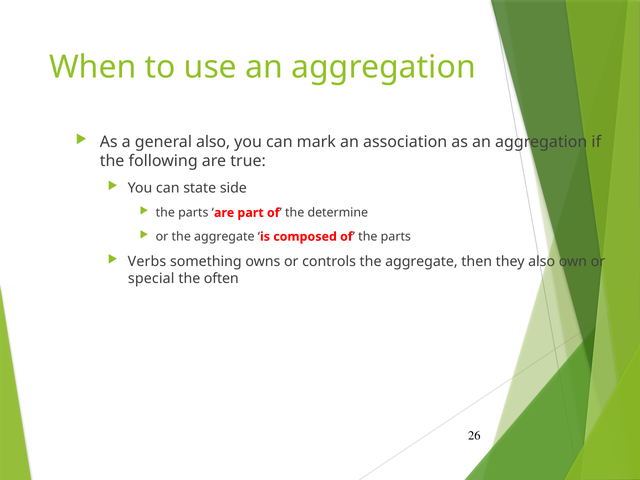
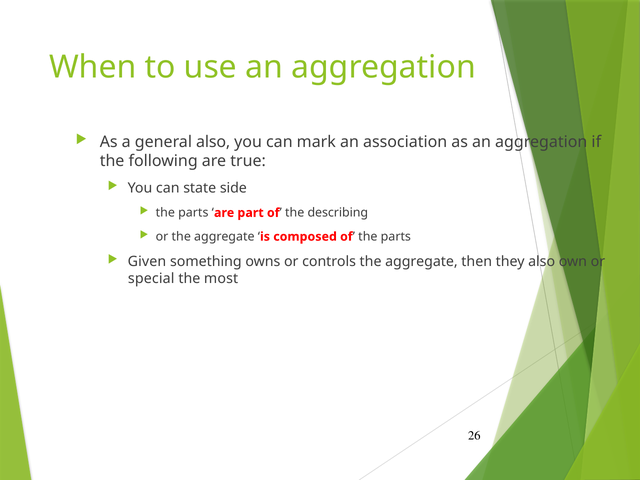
determine: determine -> describing
Verbs: Verbs -> Given
often: often -> most
